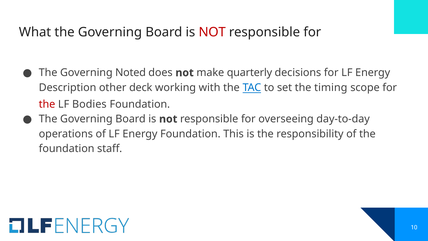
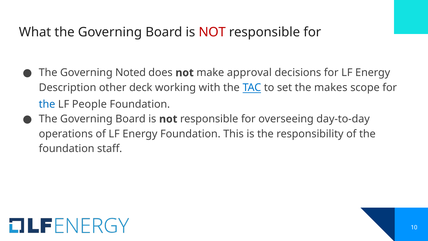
quarterly: quarterly -> approval
timing: timing -> makes
the at (47, 104) colour: red -> blue
Bodies: Bodies -> People
